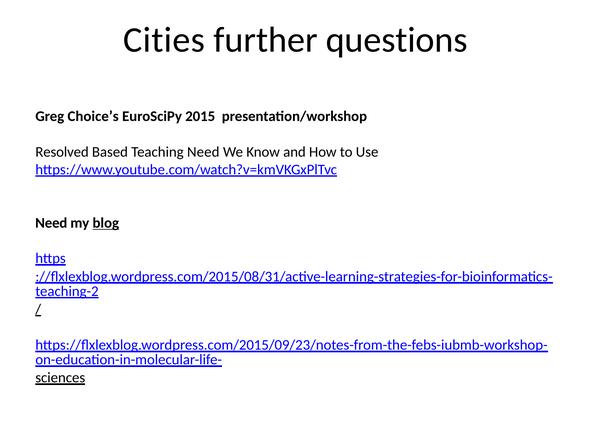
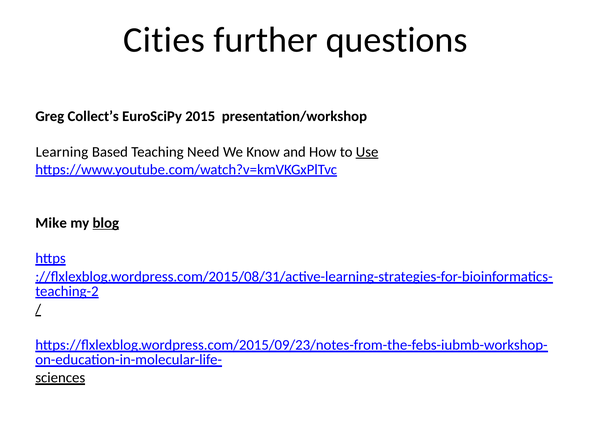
Choice’s: Choice’s -> Collect’s
Resolved: Resolved -> Learning
Use underline: none -> present
Need at (51, 223): Need -> Mike
